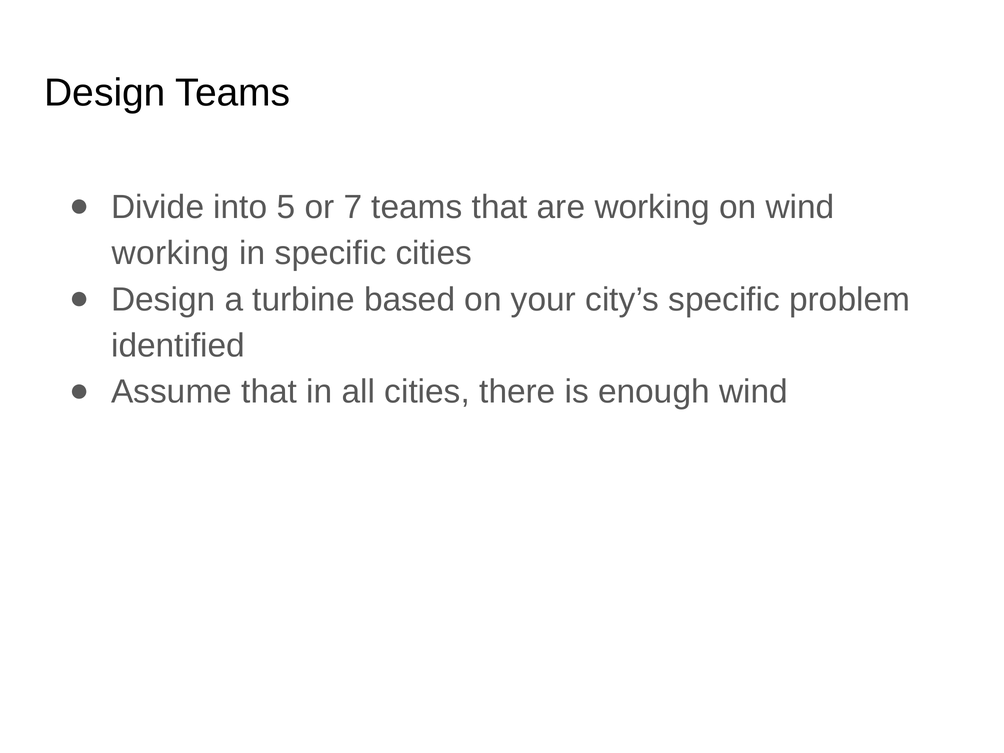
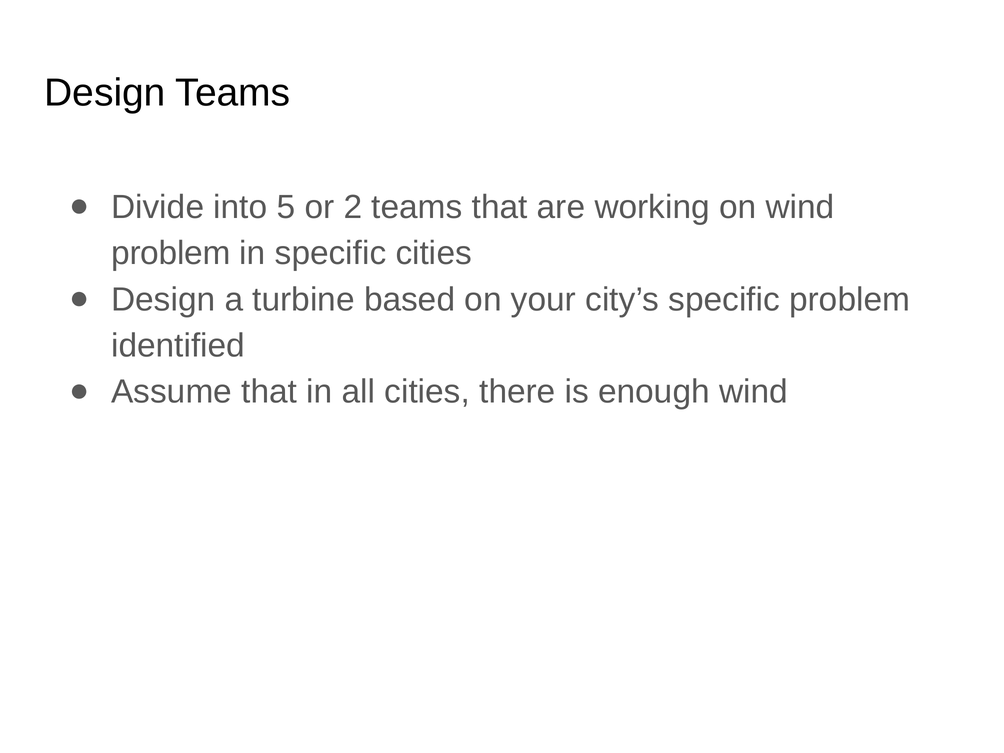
7: 7 -> 2
working at (171, 253): working -> problem
